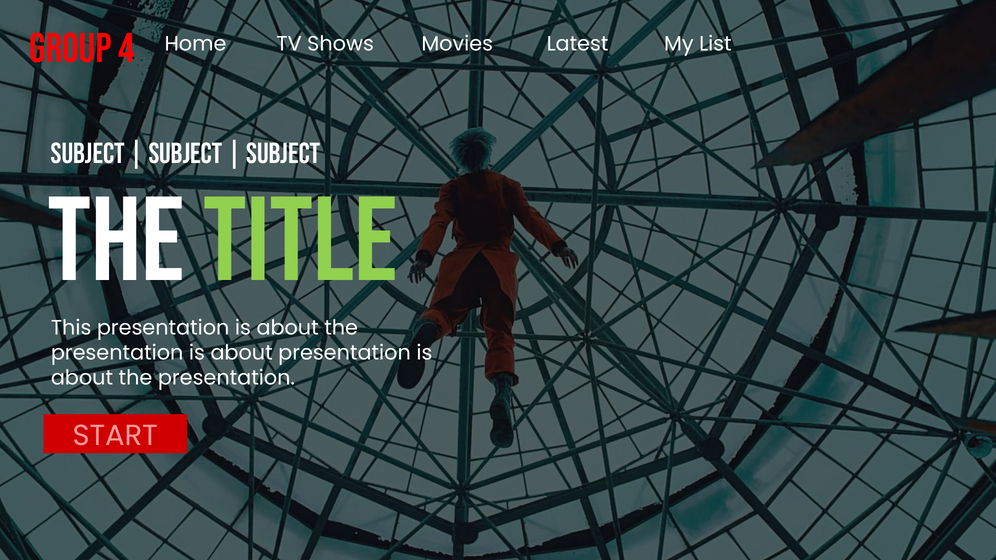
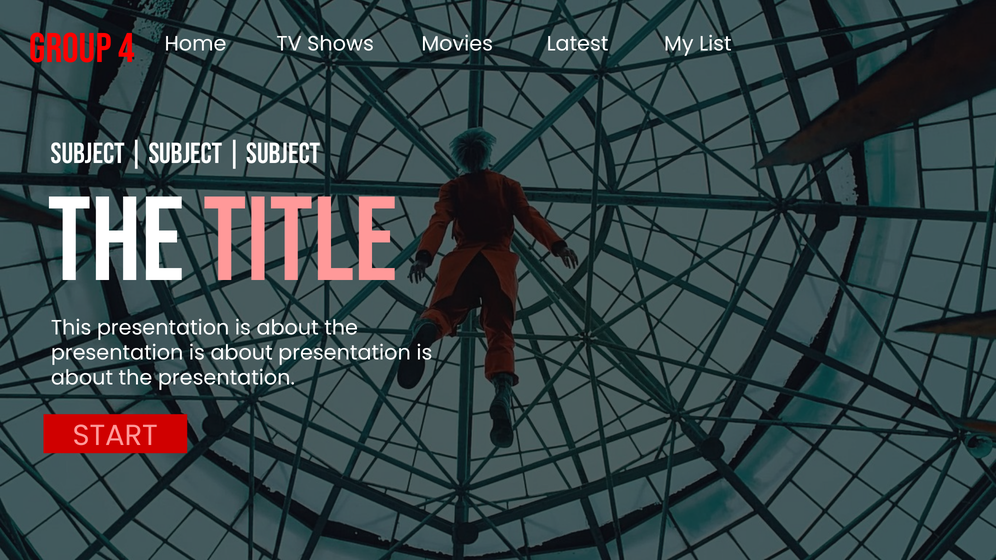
Title colour: light green -> pink
